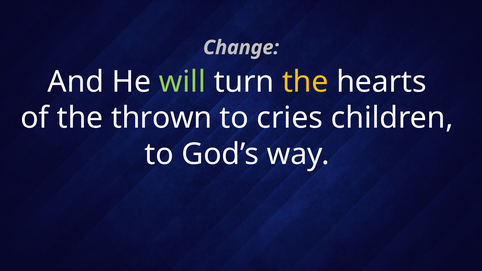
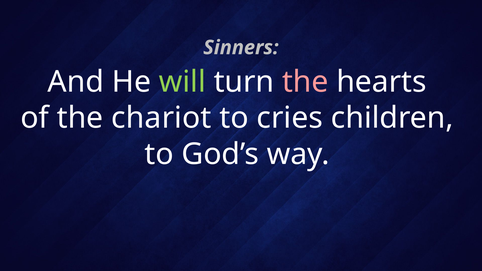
Change: Change -> Sinners
the at (305, 82) colour: yellow -> pink
thrown: thrown -> chariot
